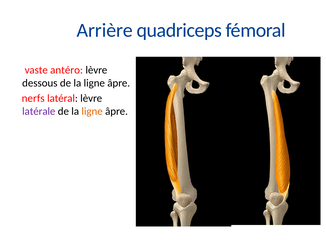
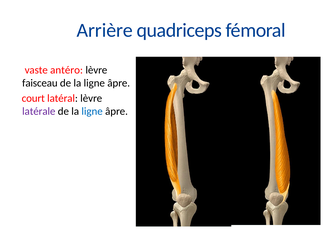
dessous: dessous -> faisceau
nerfs: nerfs -> court
ligne at (92, 112) colour: orange -> blue
